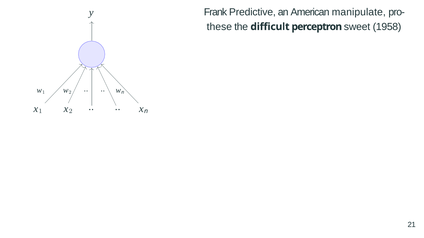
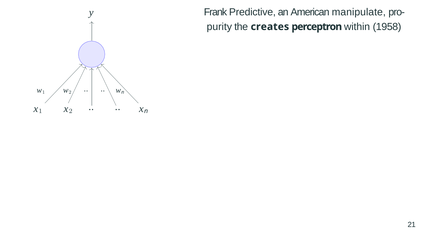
these: these -> purity
difficult: difficult -> creates
sweet: sweet -> within
